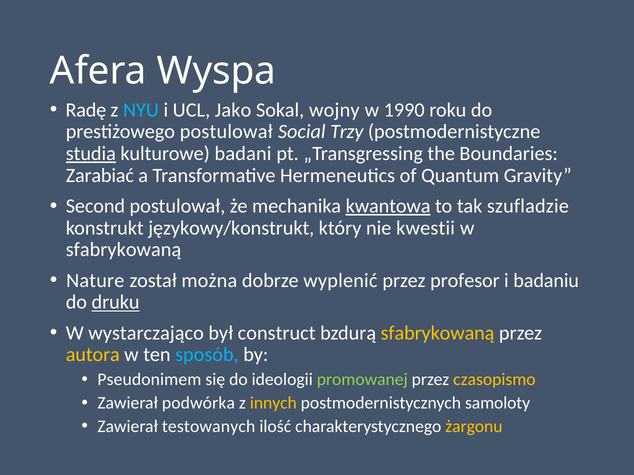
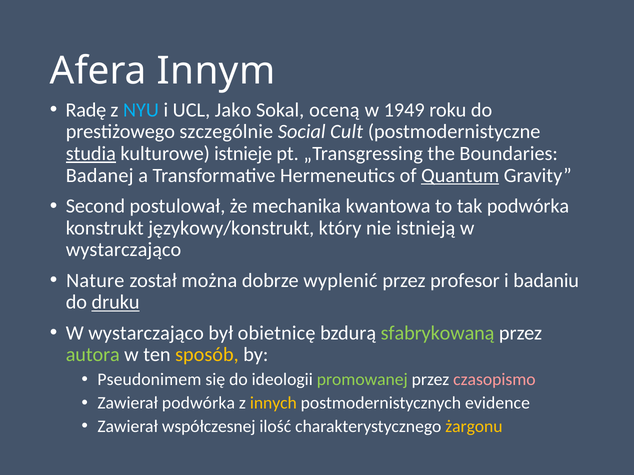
Wyspa: Wyspa -> Innym
wojny: wojny -> oceną
1990: 1990 -> 1949
prestiżowego postulował: postulował -> szczególnie
Trzy: Trzy -> Cult
badani: badani -> istnieje
Zarabiać: Zarabiać -> Badanej
Quantum underline: none -> present
kwantowa underline: present -> none
tak szufladzie: szufladzie -> podwórka
kwestii: kwestii -> istnieją
sfabrykowaną at (124, 250): sfabrykowaną -> wystarczająco
construct: construct -> obietnicę
sfabrykowaną at (438, 333) colour: yellow -> light green
autora colour: yellow -> light green
sposób colour: light blue -> yellow
czasopismo colour: yellow -> pink
samoloty: samoloty -> evidence
testowanych: testowanych -> współczesnej
